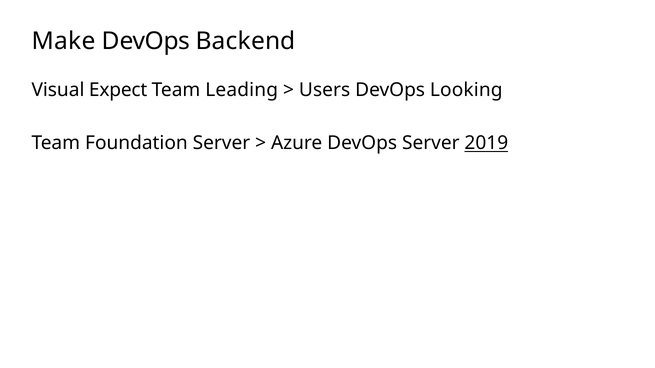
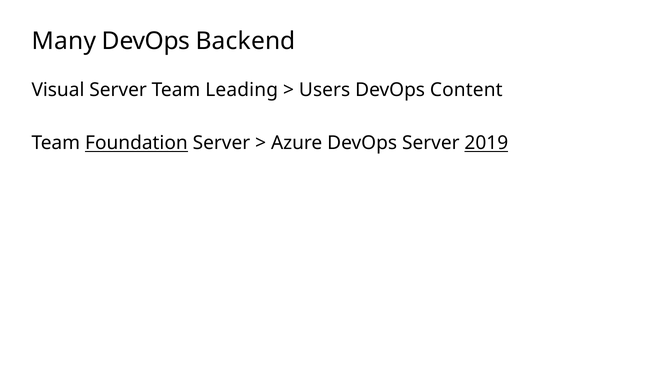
Make: Make -> Many
Visual Expect: Expect -> Server
Looking: Looking -> Content
Foundation underline: none -> present
